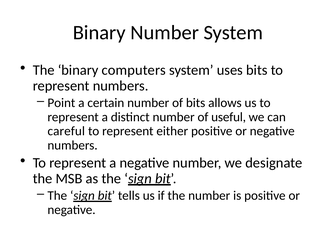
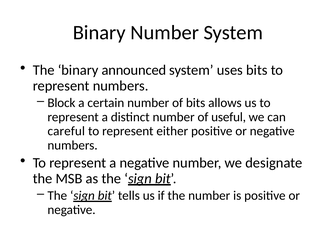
computers: computers -> announced
Point: Point -> Block
